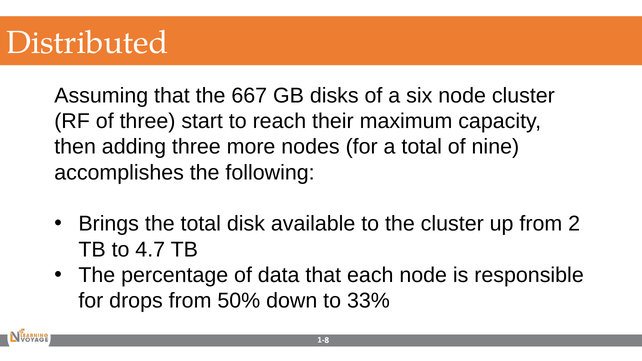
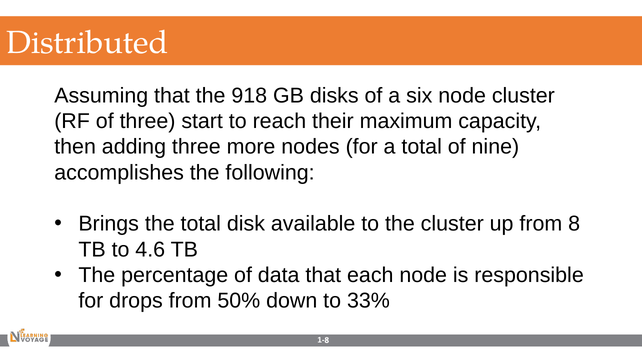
667: 667 -> 918
from 2: 2 -> 8
4.7: 4.7 -> 4.6
